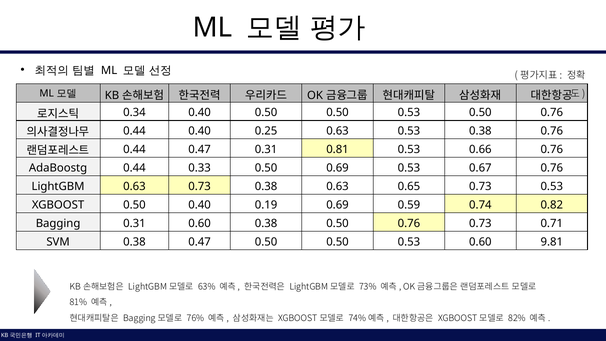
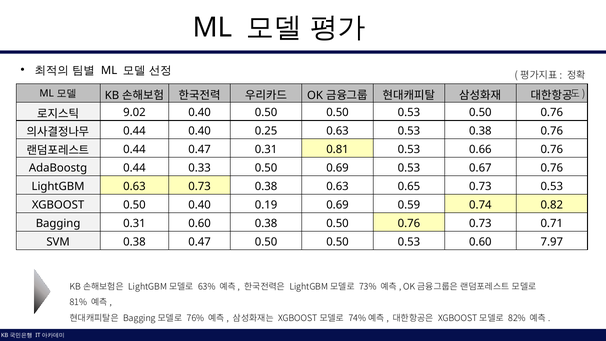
0.34: 0.34 -> 9.02
9.81: 9.81 -> 7.97
